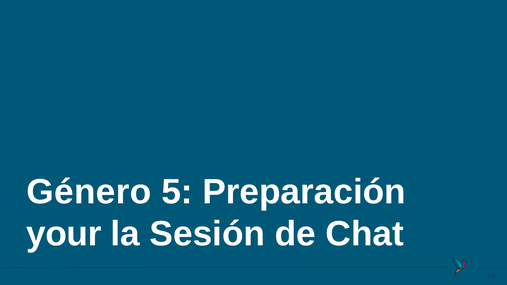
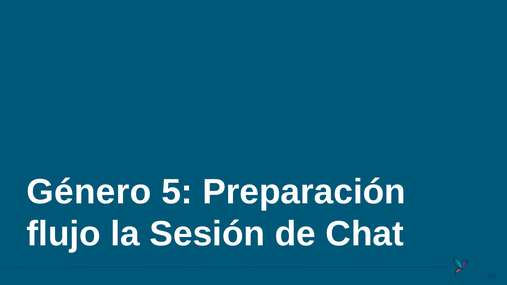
your: your -> flujo
